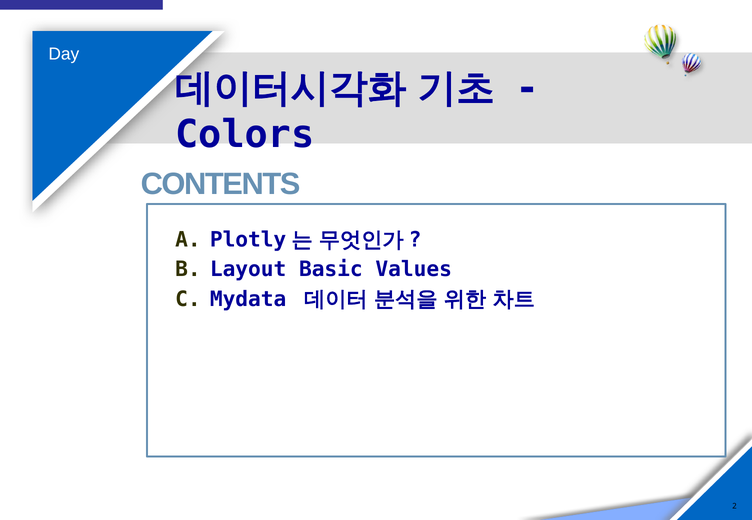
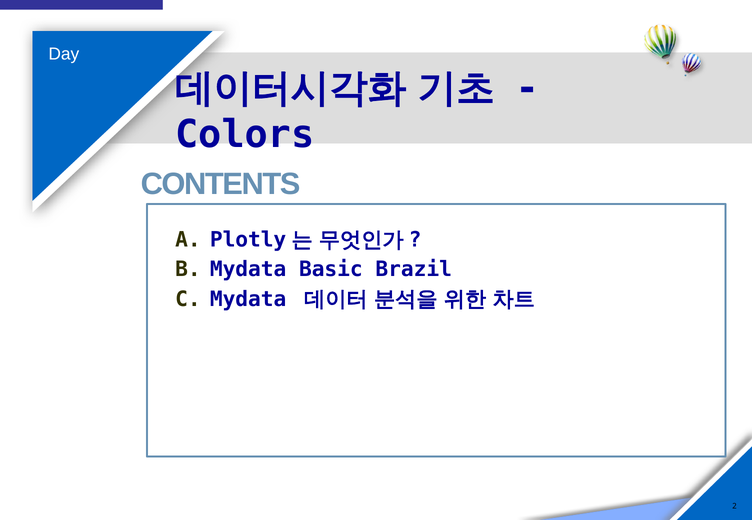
Layout at (248, 270): Layout -> Mydata
Values: Values -> Brazil
